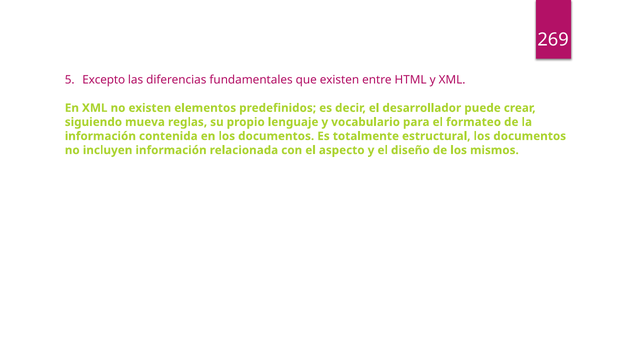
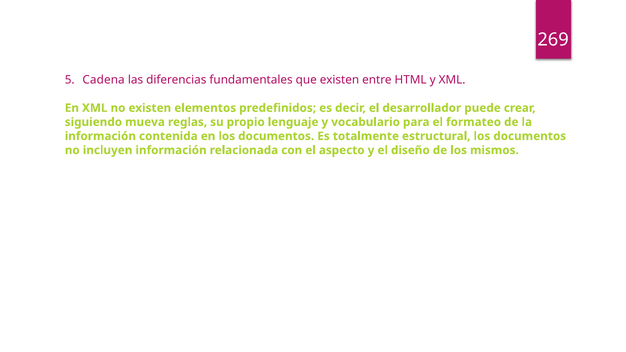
Excepto: Excepto -> Cadena
